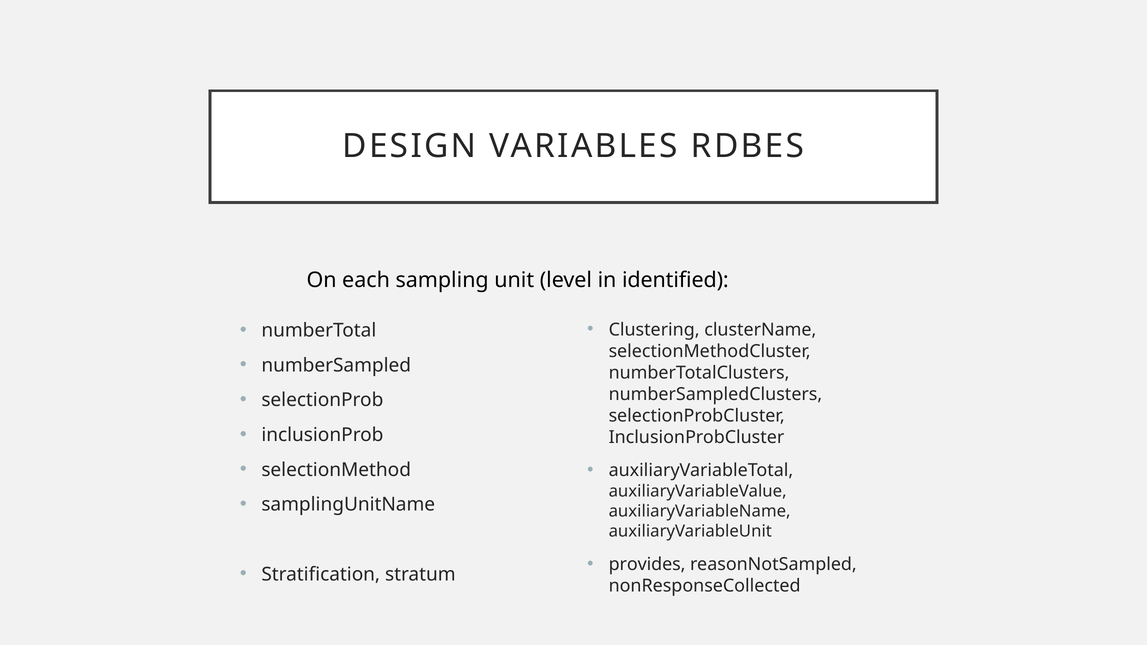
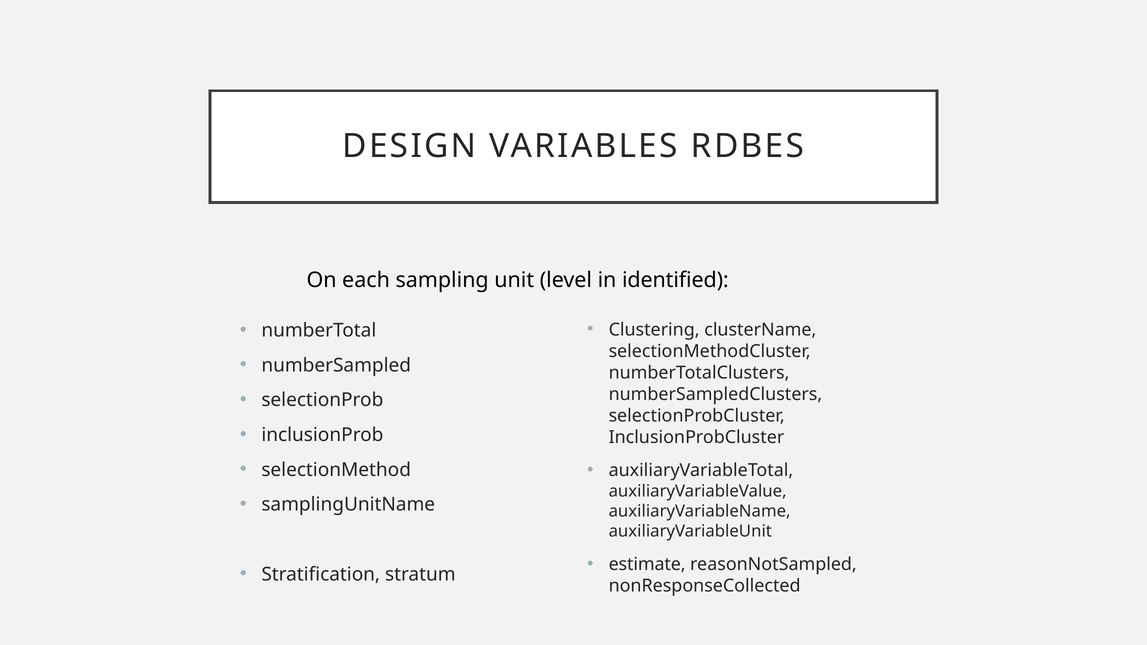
provides: provides -> estimate
